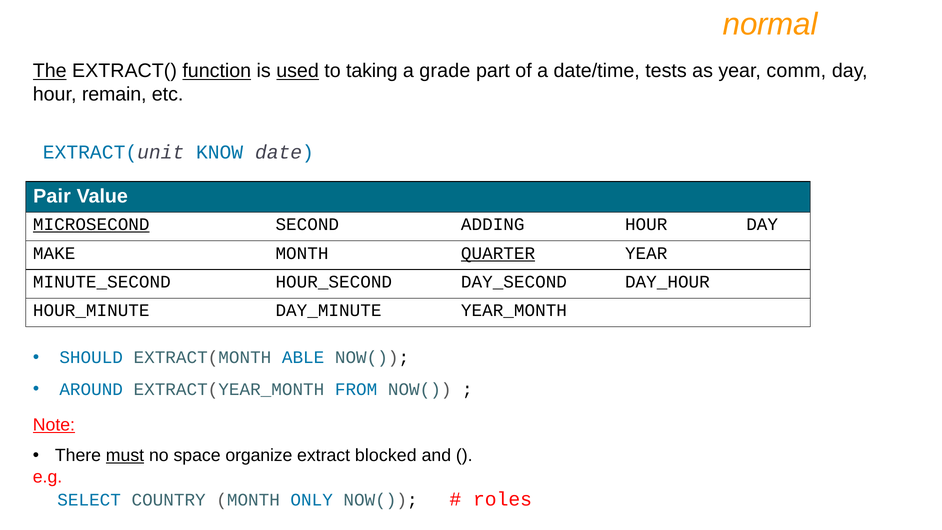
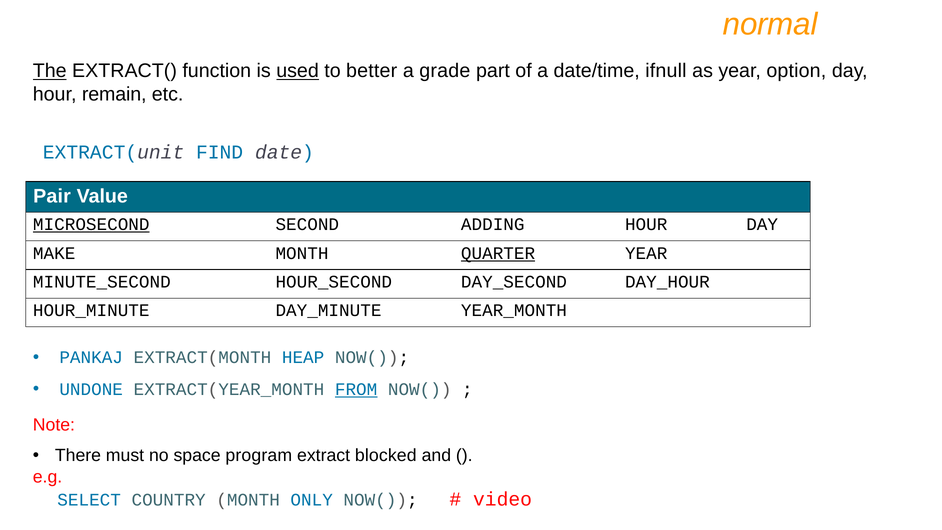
function underline: present -> none
taking: taking -> better
tests: tests -> ifnull
comm: comm -> option
KNOW: KNOW -> FIND
SHOULD: SHOULD -> PANKAJ
ABLE: ABLE -> HEAP
AROUND: AROUND -> UNDONE
FROM underline: none -> present
Note underline: present -> none
must underline: present -> none
organize: organize -> program
roles: roles -> video
